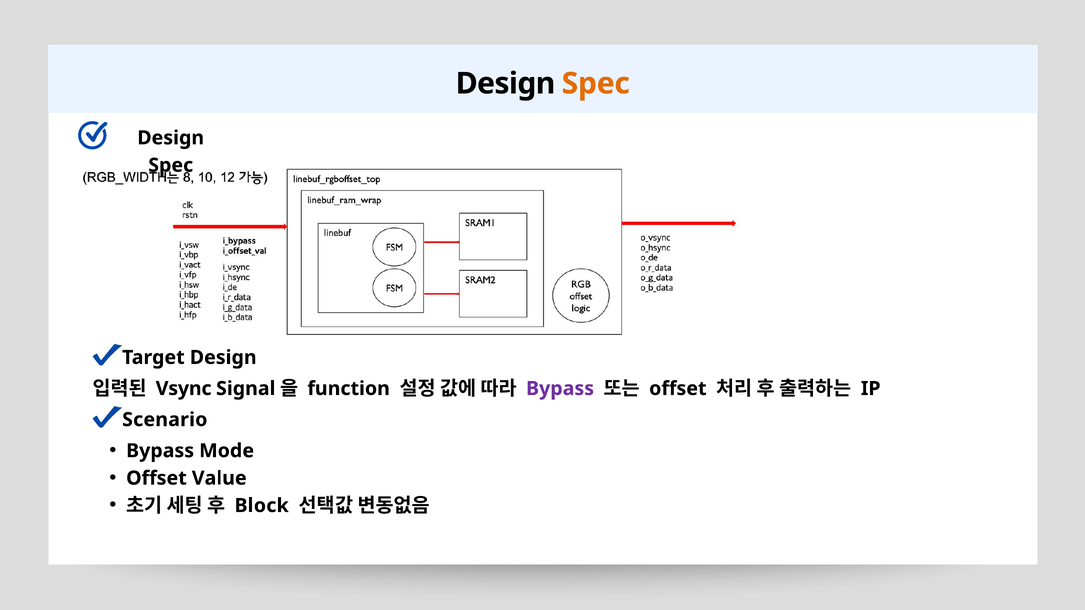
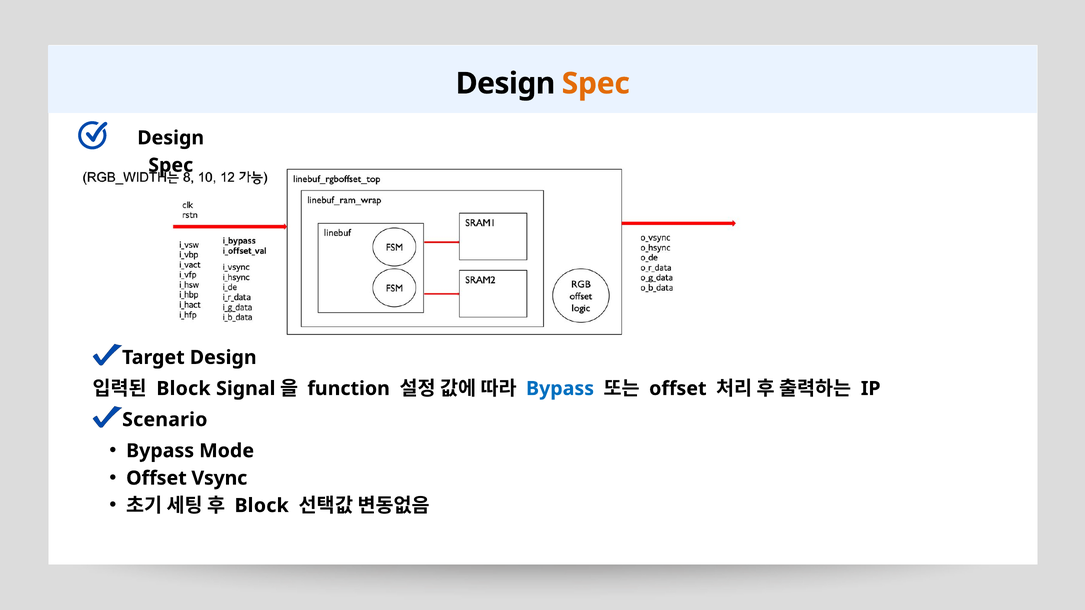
Vsync at (184, 389): Vsync -> Block
Bypass at (560, 389) colour: purple -> blue
Value: Value -> Vsync
